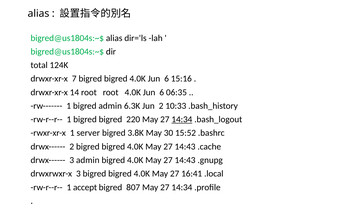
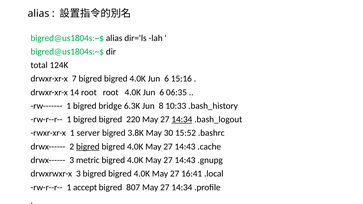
bigred admin: admin -> bridge
Jun 2: 2 -> 8
bigred at (88, 147) underline: none -> present
3 admin: admin -> metric
